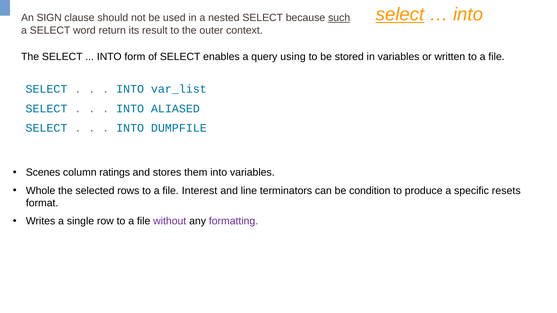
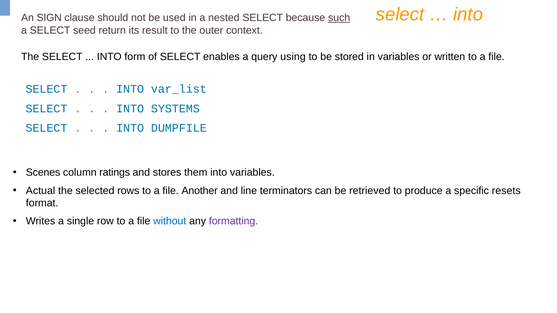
select at (400, 14) underline: present -> none
word: word -> seed
ALIASED: ALIASED -> SYSTEMS
Whole: Whole -> Actual
Interest: Interest -> Another
condition: condition -> retrieved
without colour: purple -> blue
